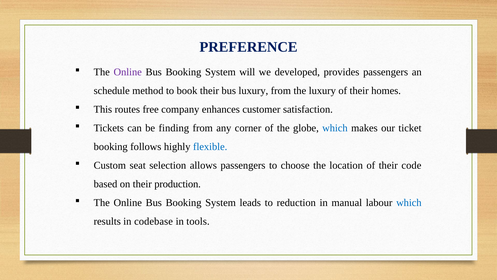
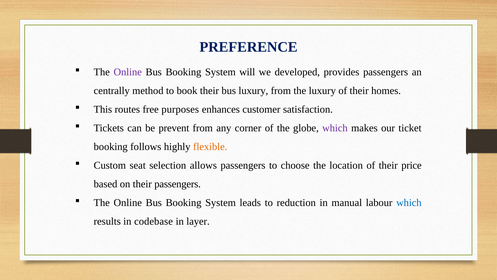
schedule: schedule -> centrally
company: company -> purposes
finding: finding -> prevent
which at (335, 128) colour: blue -> purple
flexible colour: blue -> orange
code: code -> price
their production: production -> passengers
tools: tools -> layer
